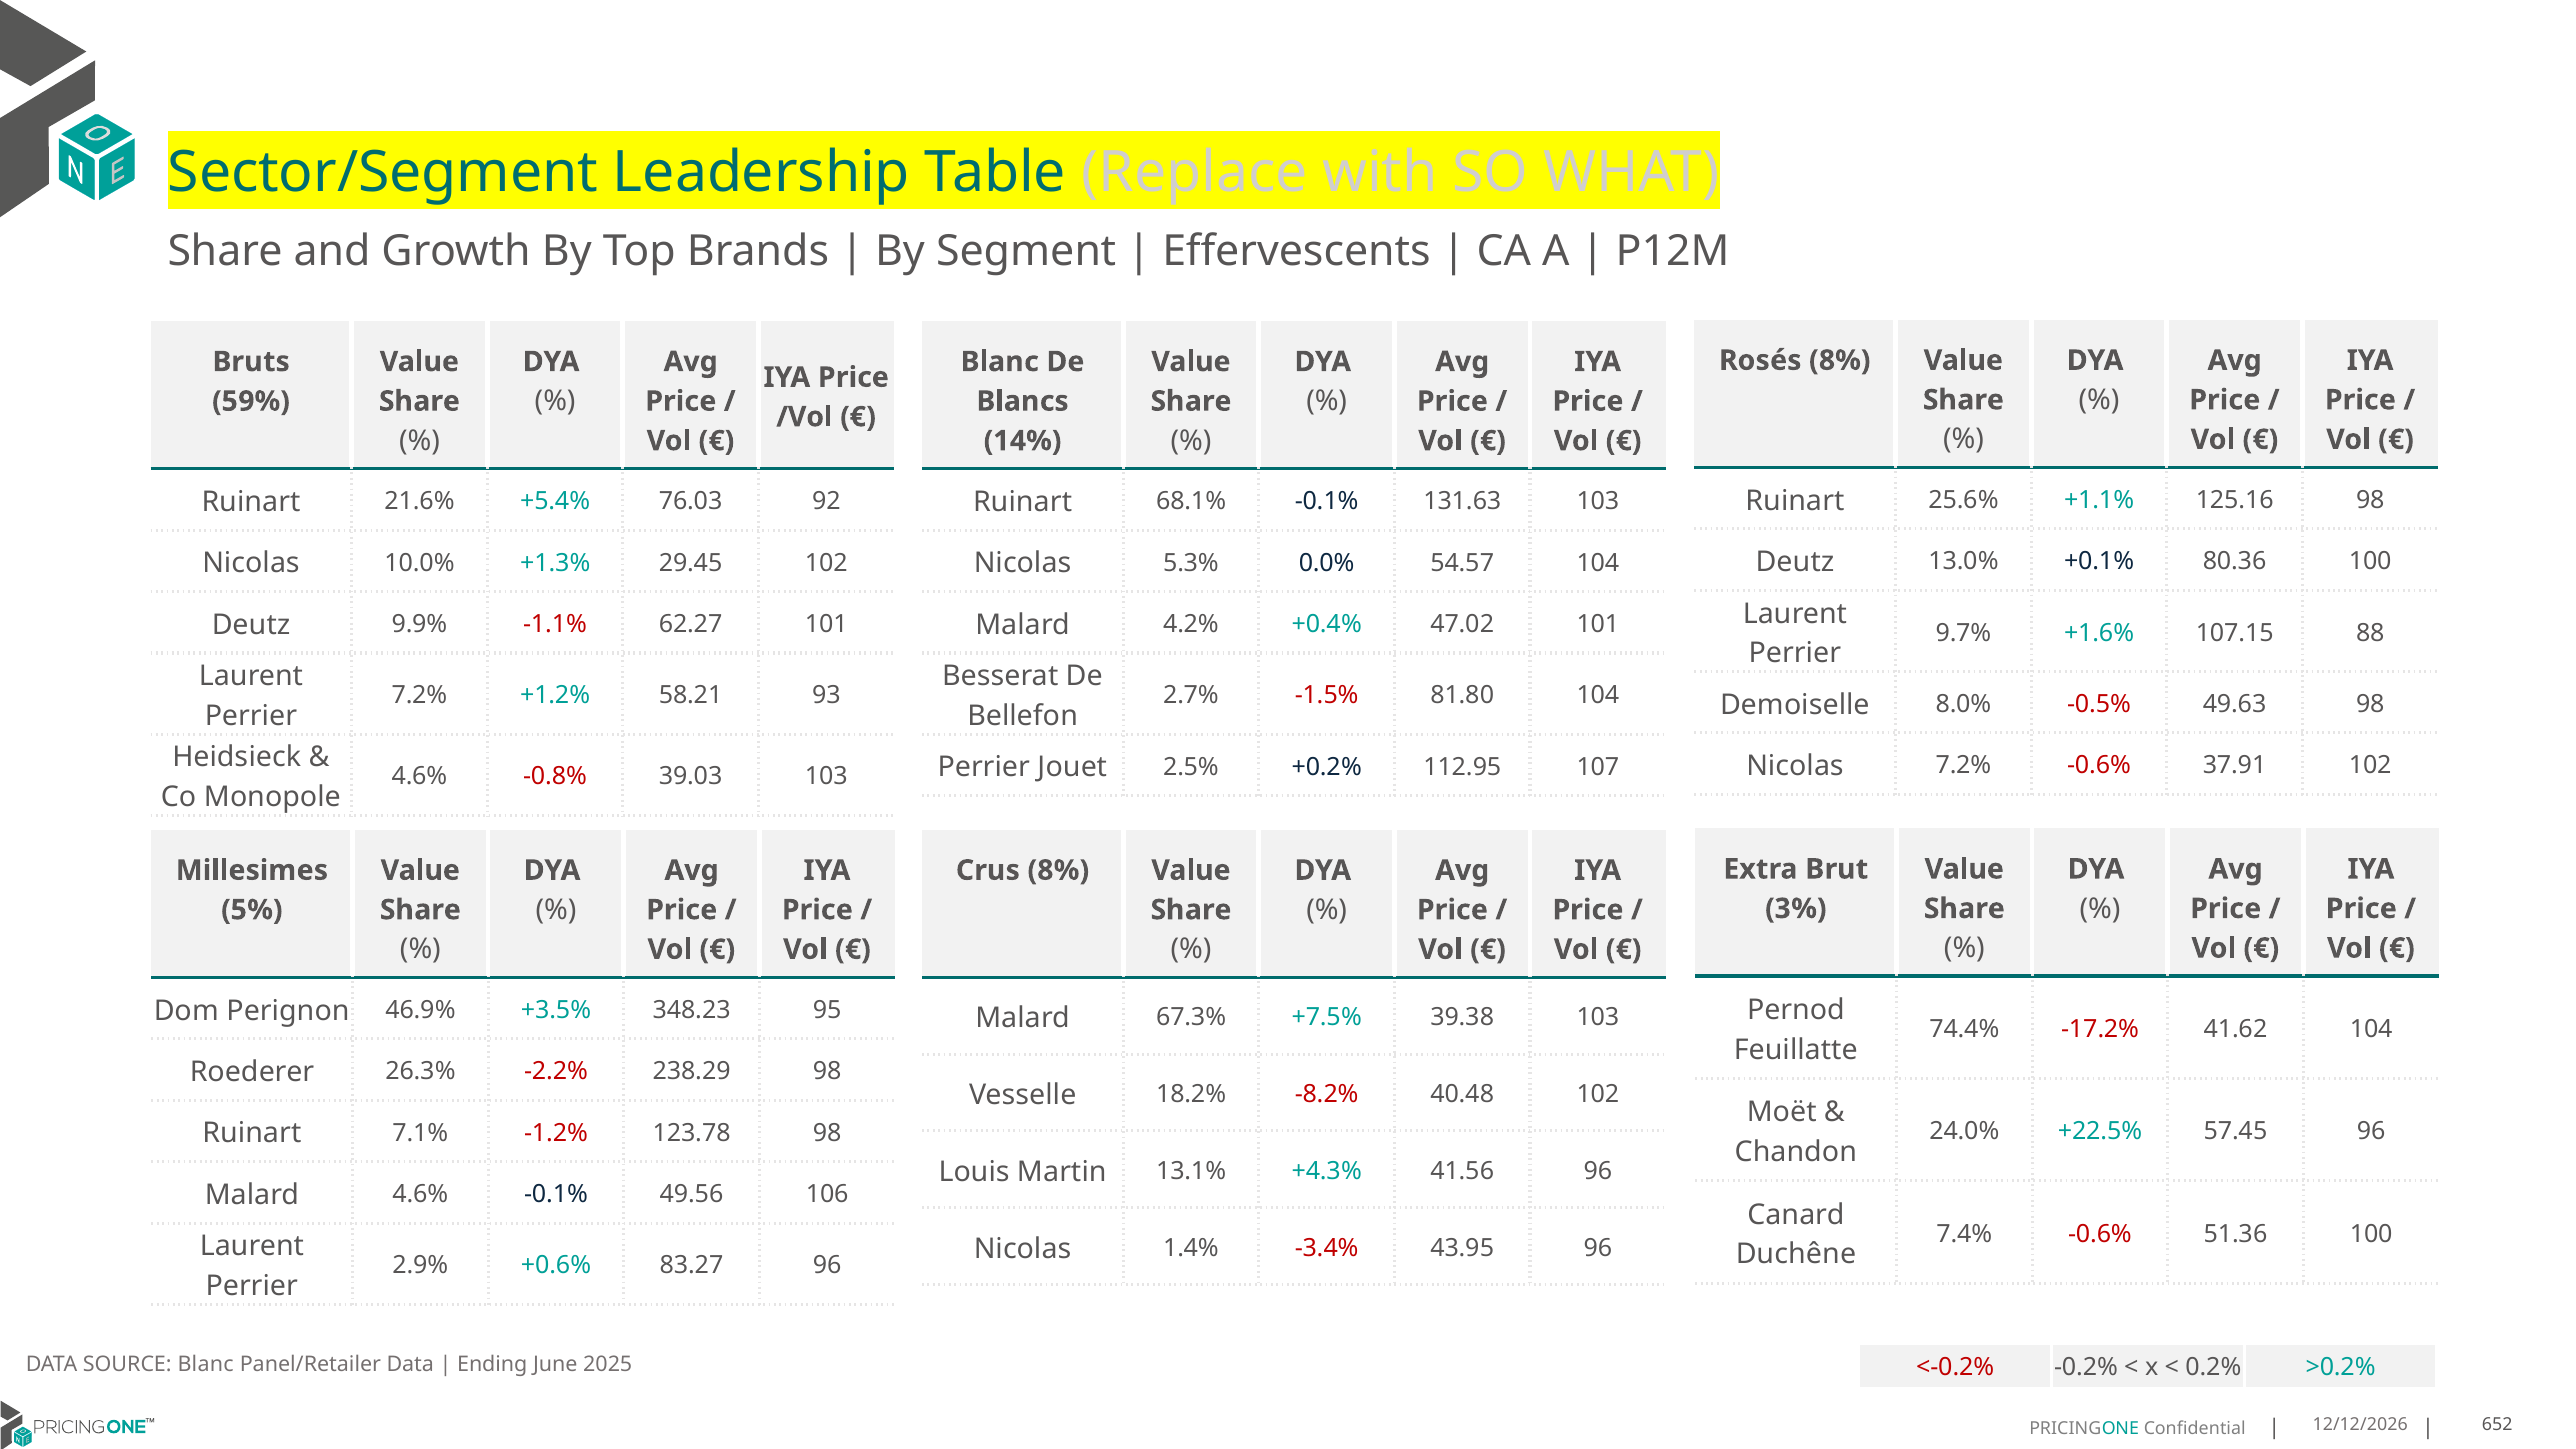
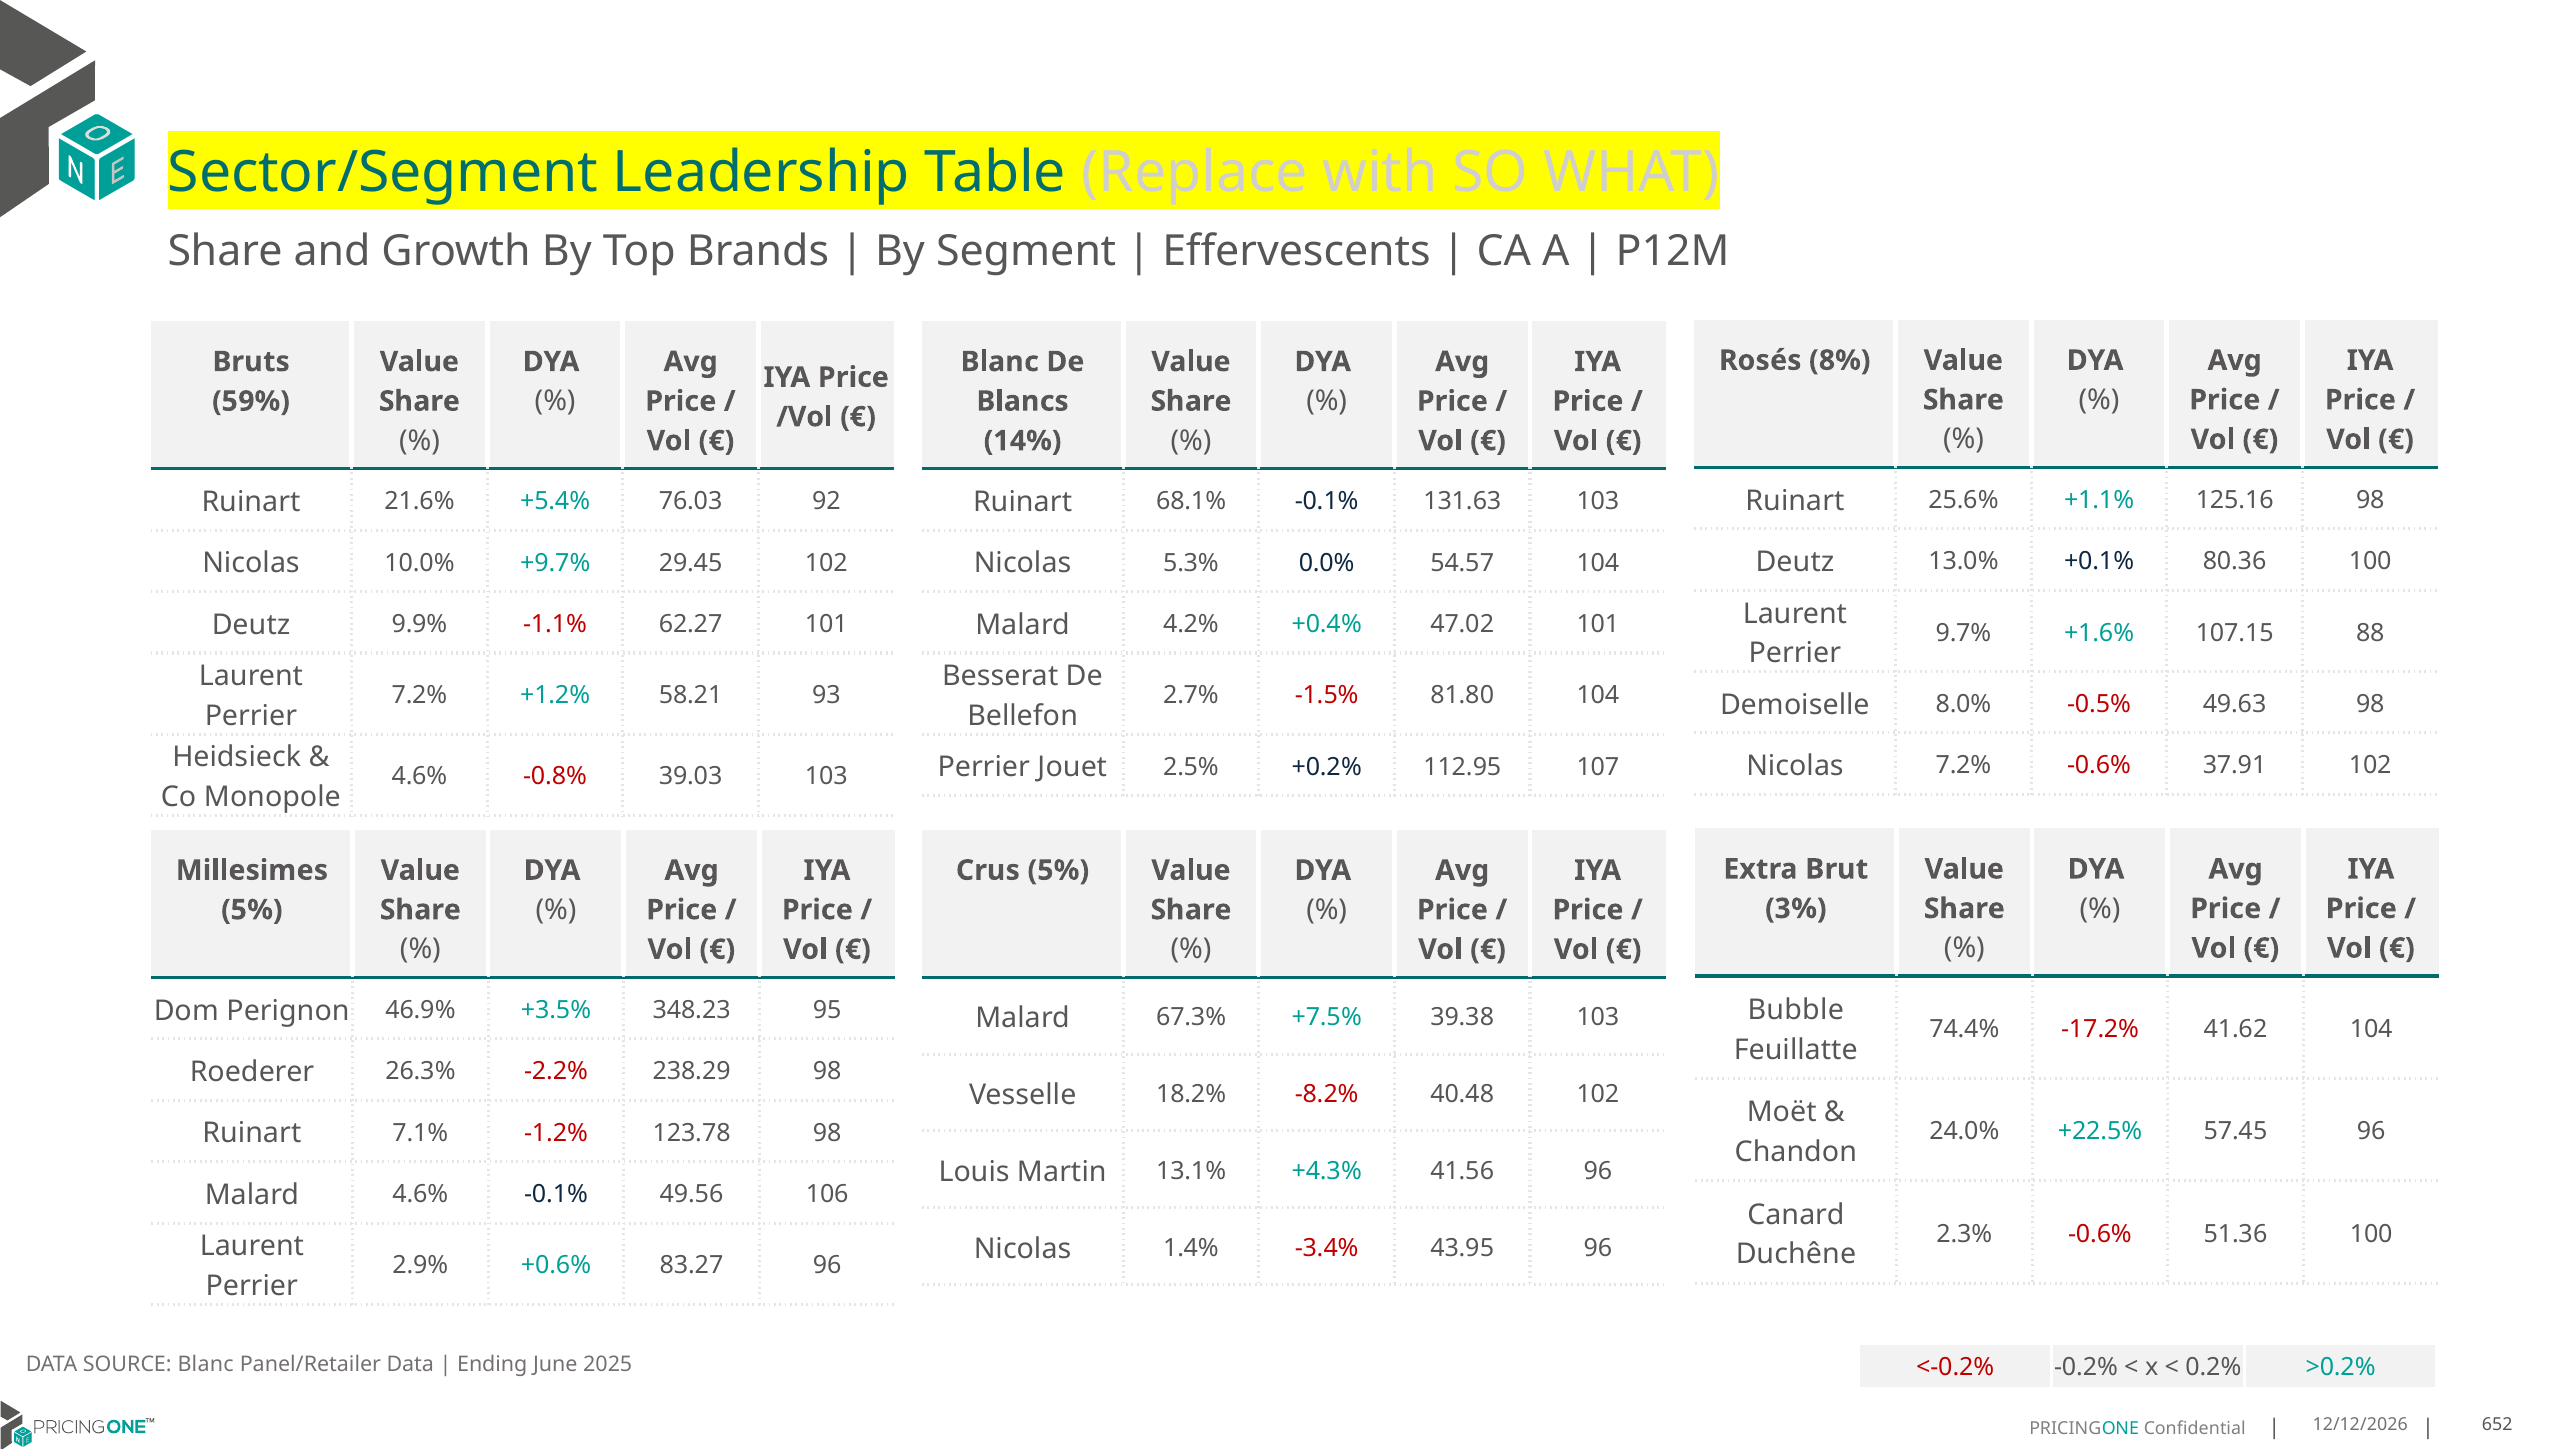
+1.3%: +1.3% -> +9.7%
Crus 8%: 8% -> 5%
Pernod: Pernod -> Bubble
7.4%: 7.4% -> 2.3%
